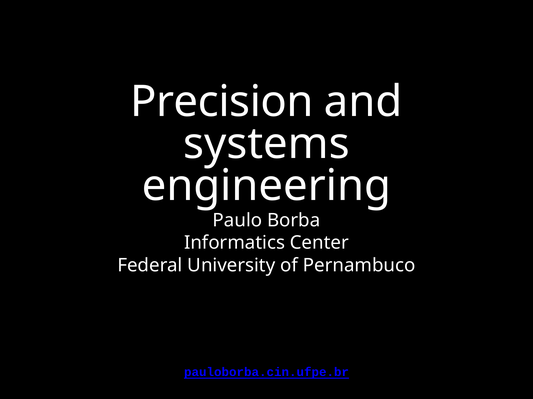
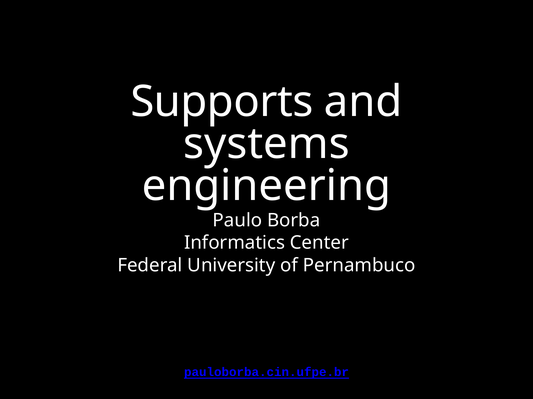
Precision: Precision -> Supports
